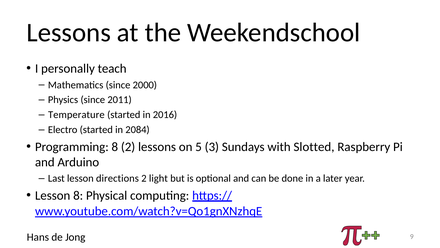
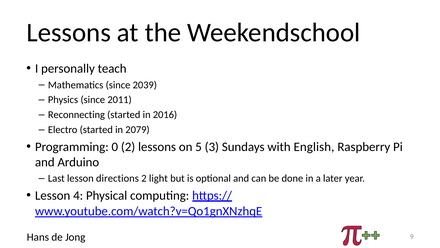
2000: 2000 -> 2039
Temperature: Temperature -> Reconnecting
2084: 2084 -> 2079
Programming 8: 8 -> 0
Slotted: Slotted -> English
Lesson 8: 8 -> 4
